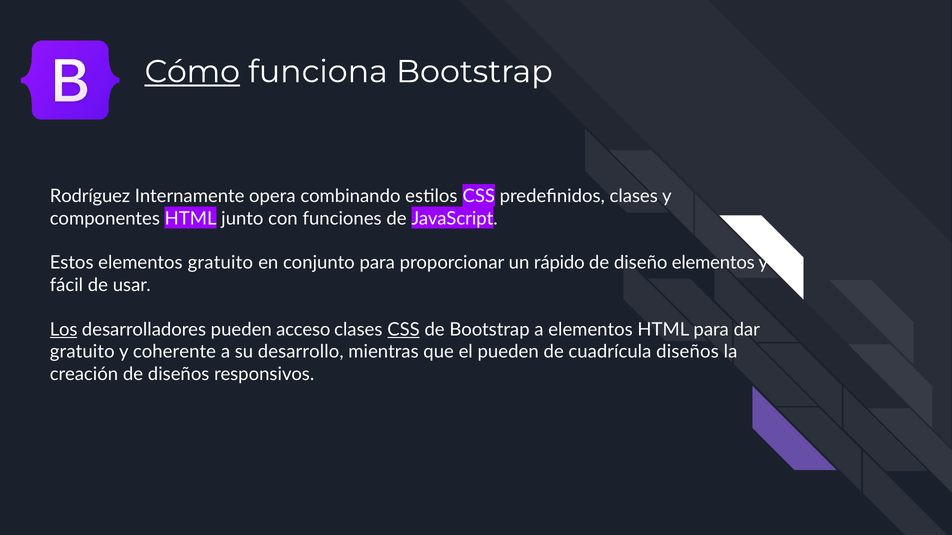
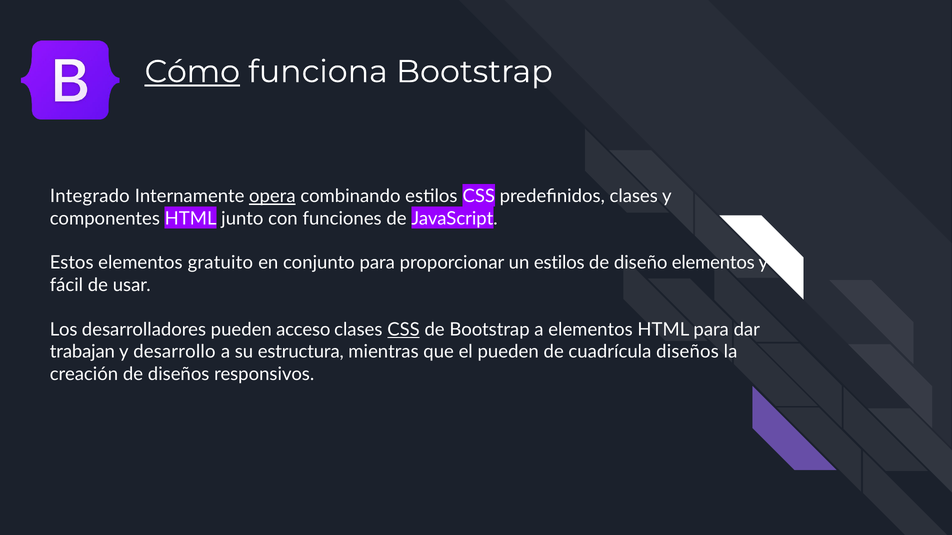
Rodríguez: Rodríguez -> Integrado
opera underline: none -> present
un rápido: rápido -> estilos
Los underline: present -> none
gratuito at (82, 352): gratuito -> trabajan
coherente: coherente -> desarrollo
desarrollo: desarrollo -> estructura
